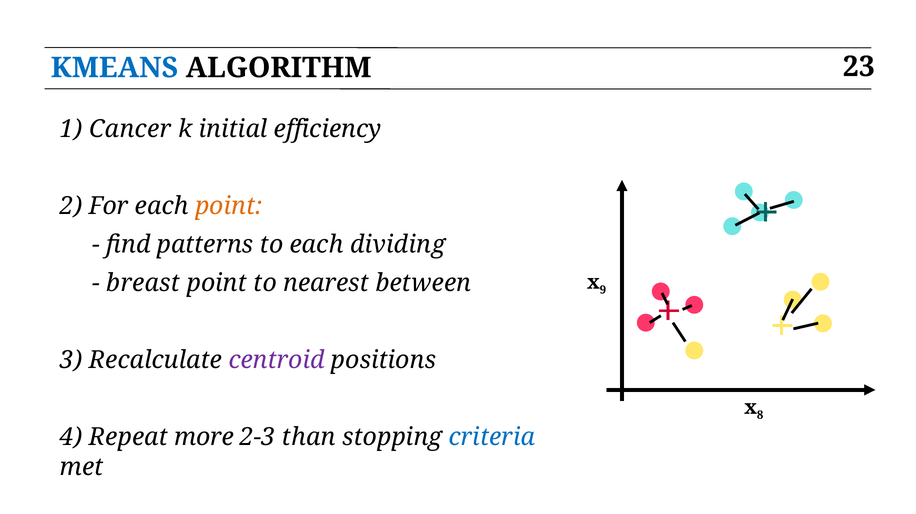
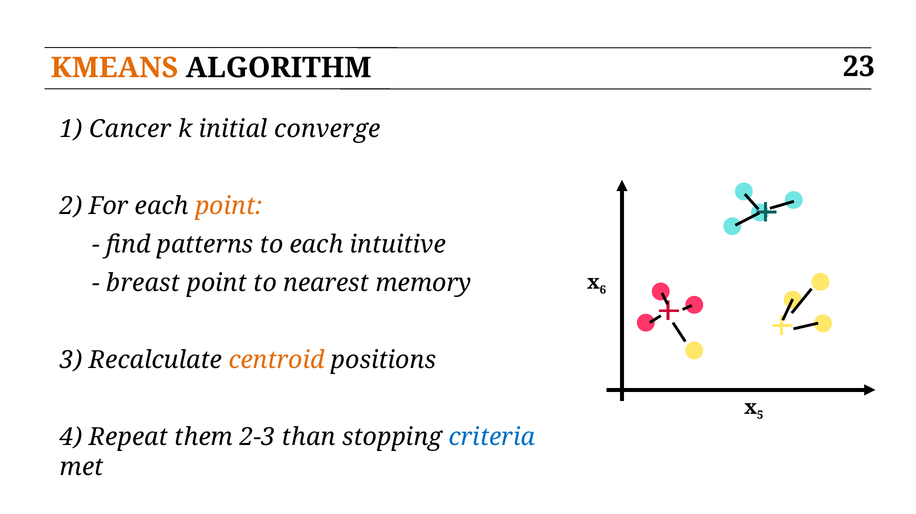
KMEANS colour: blue -> orange
efficiency: efficiency -> converge
dividing: dividing -> intuitive
between: between -> memory
9: 9 -> 6
centroid colour: purple -> orange
8: 8 -> 5
more: more -> them
